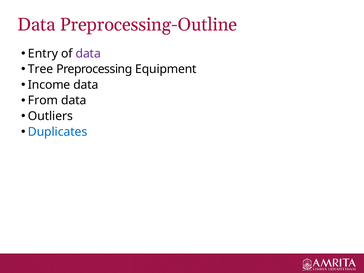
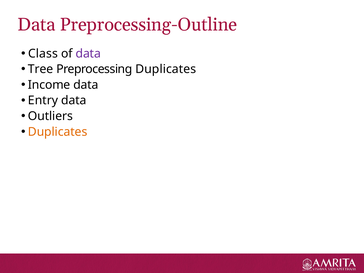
Entry: Entry -> Class
Preprocessing Equipment: Equipment -> Duplicates
From: From -> Entry
Duplicates at (58, 132) colour: blue -> orange
